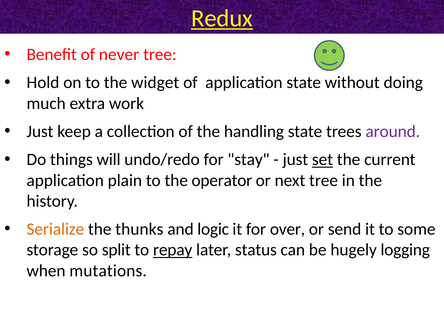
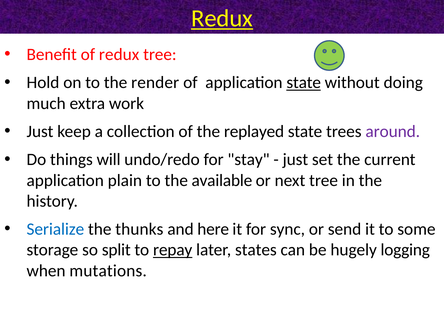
of never: never -> redux
widget: widget -> render
state at (304, 83) underline: none -> present
handling: handling -> replayed
set underline: present -> none
operator: operator -> available
Serialize colour: orange -> blue
logic: logic -> here
over: over -> sync
status: status -> states
